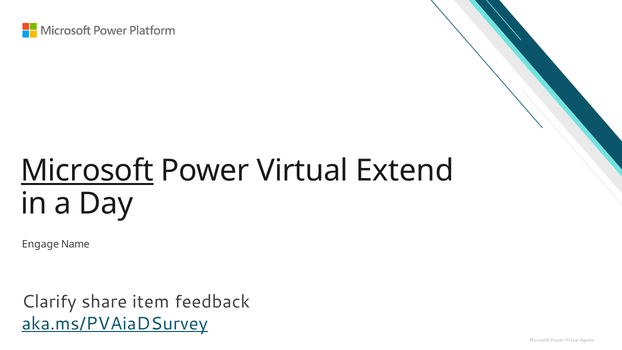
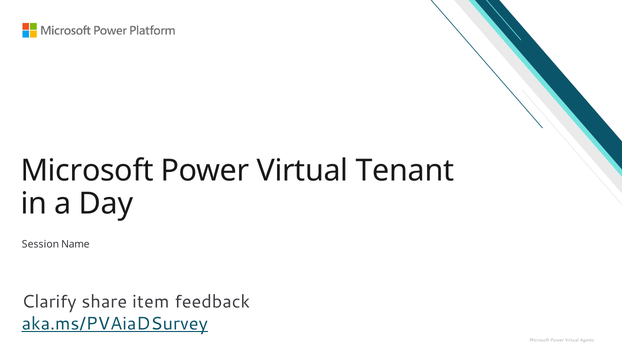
Microsoft at (87, 171) underline: present -> none
Extend: Extend -> Tenant
Engage: Engage -> Session
